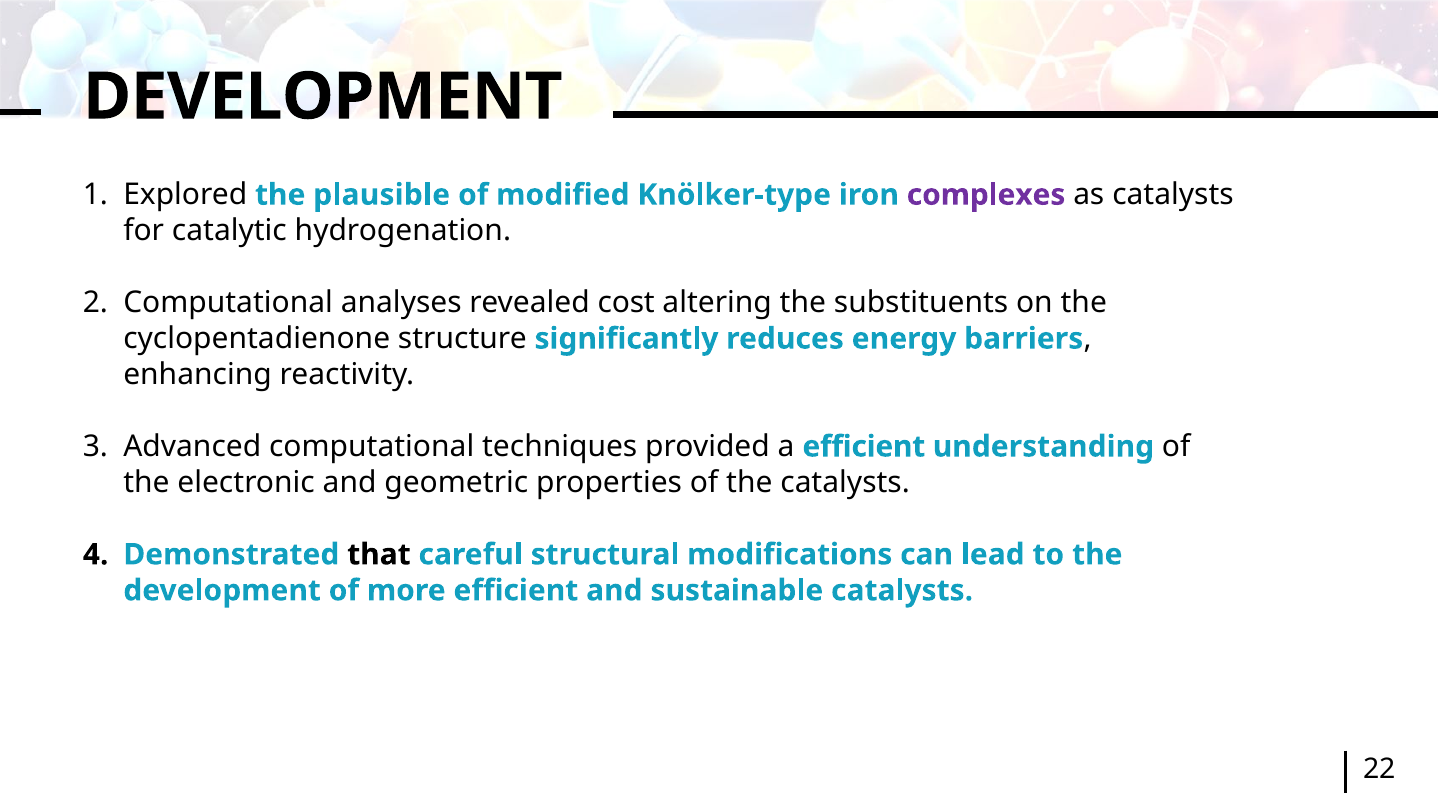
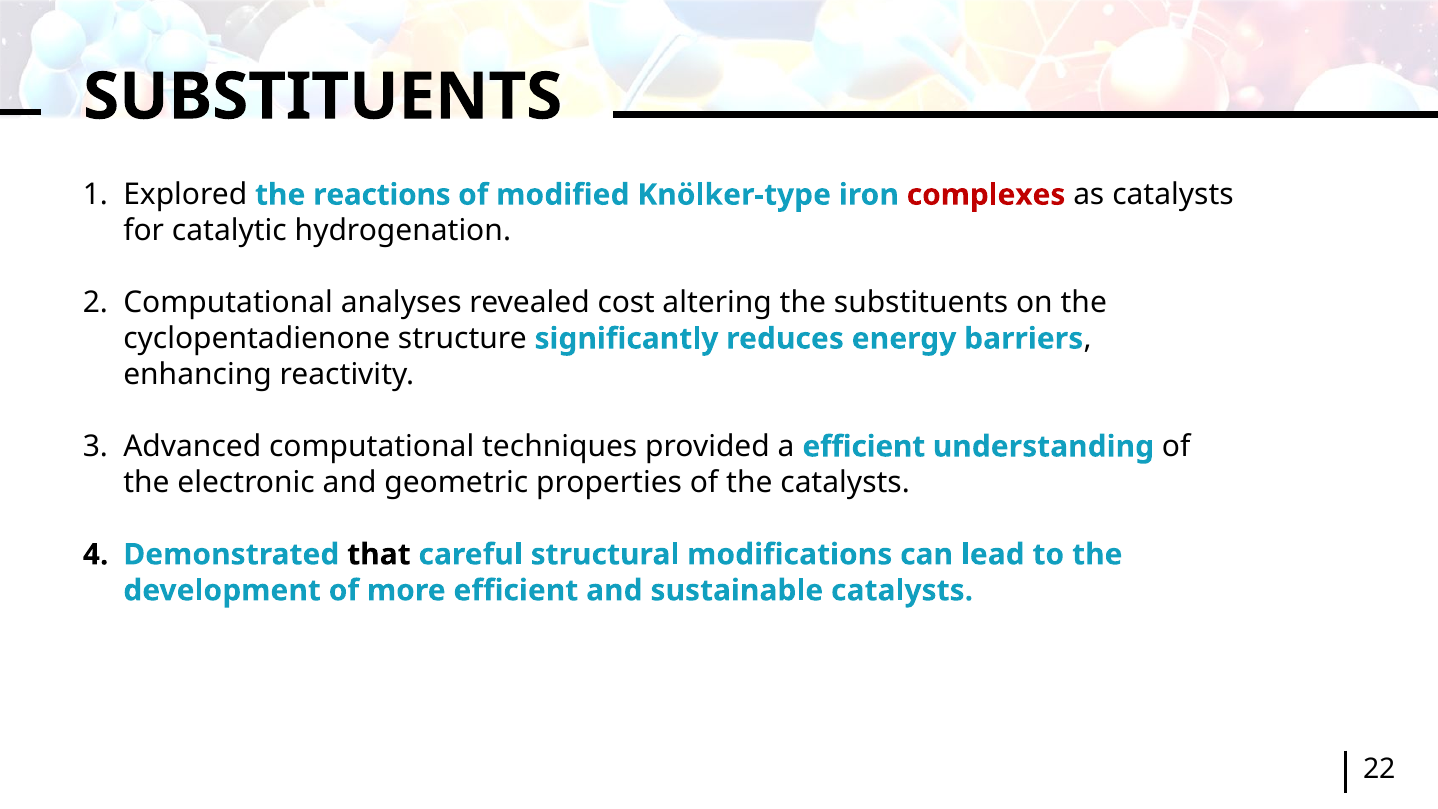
DEVELOPMENT at (323, 97): DEVELOPMENT -> SUBSTITUENTS
plausible: plausible -> reactions
complexes colour: purple -> red
